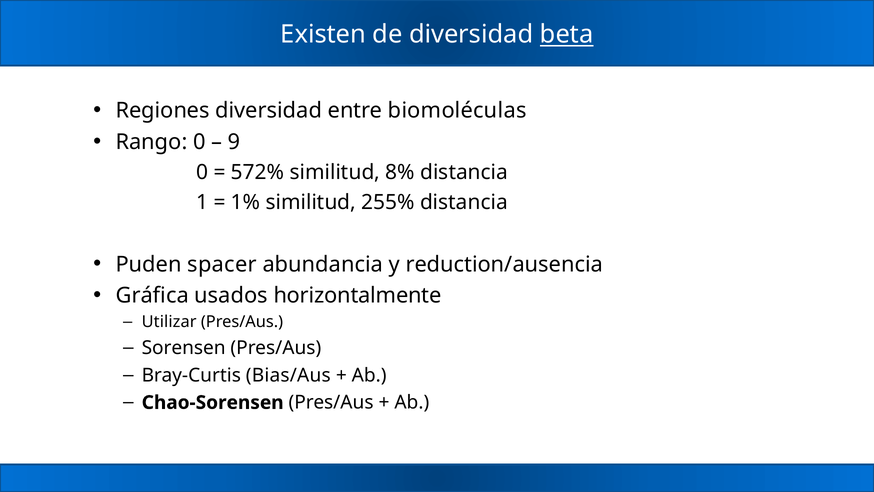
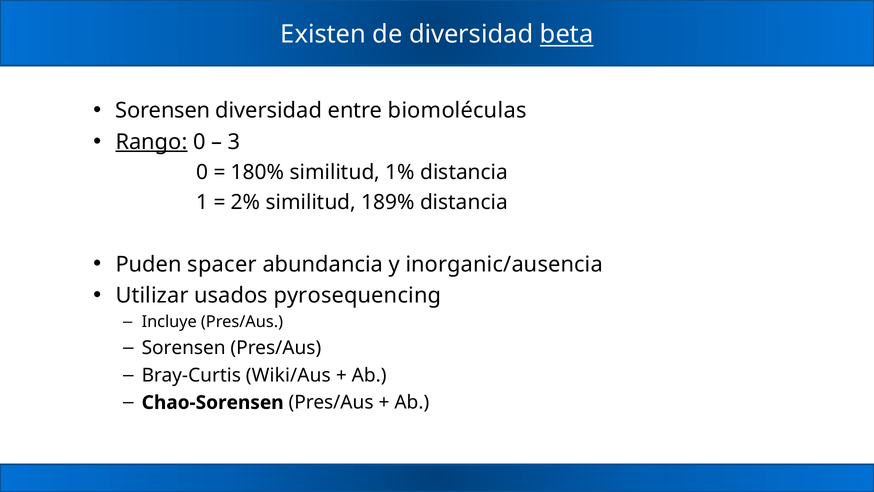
Regiones at (163, 110): Regiones -> Sorensen
Rango underline: none -> present
9: 9 -> 3
572%: 572% -> 180%
8%: 8% -> 1%
1%: 1% -> 2%
255%: 255% -> 189%
reduction/ausencia: reduction/ausencia -> inorganic/ausencia
Gráfica: Gráfica -> Utilizar
horizontalmente: horizontalmente -> pyrosequencing
Utilizar: Utilizar -> Incluye
Bias/Aus: Bias/Aus -> Wiki/Aus
